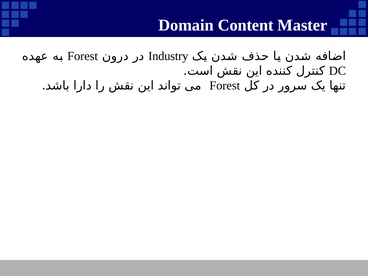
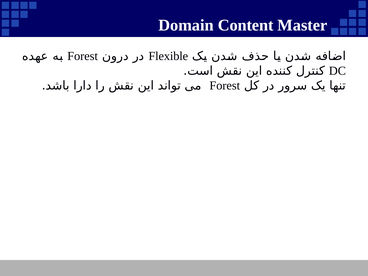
Industry: Industry -> Flexible
